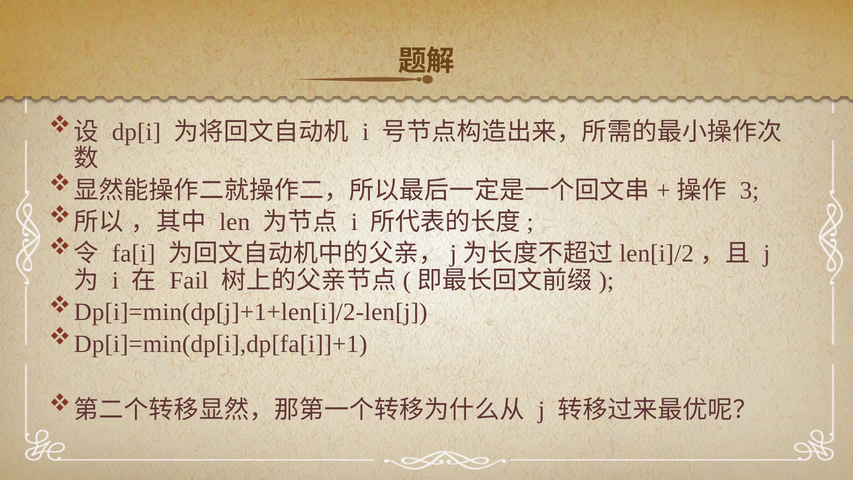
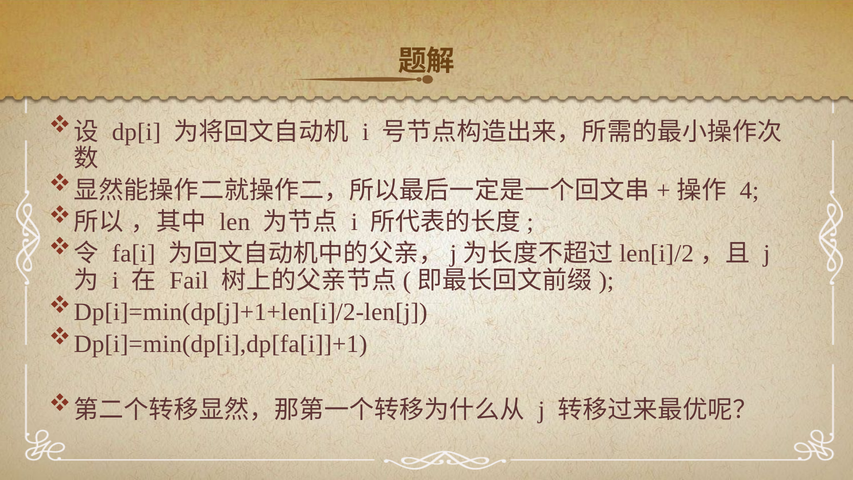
3: 3 -> 4
